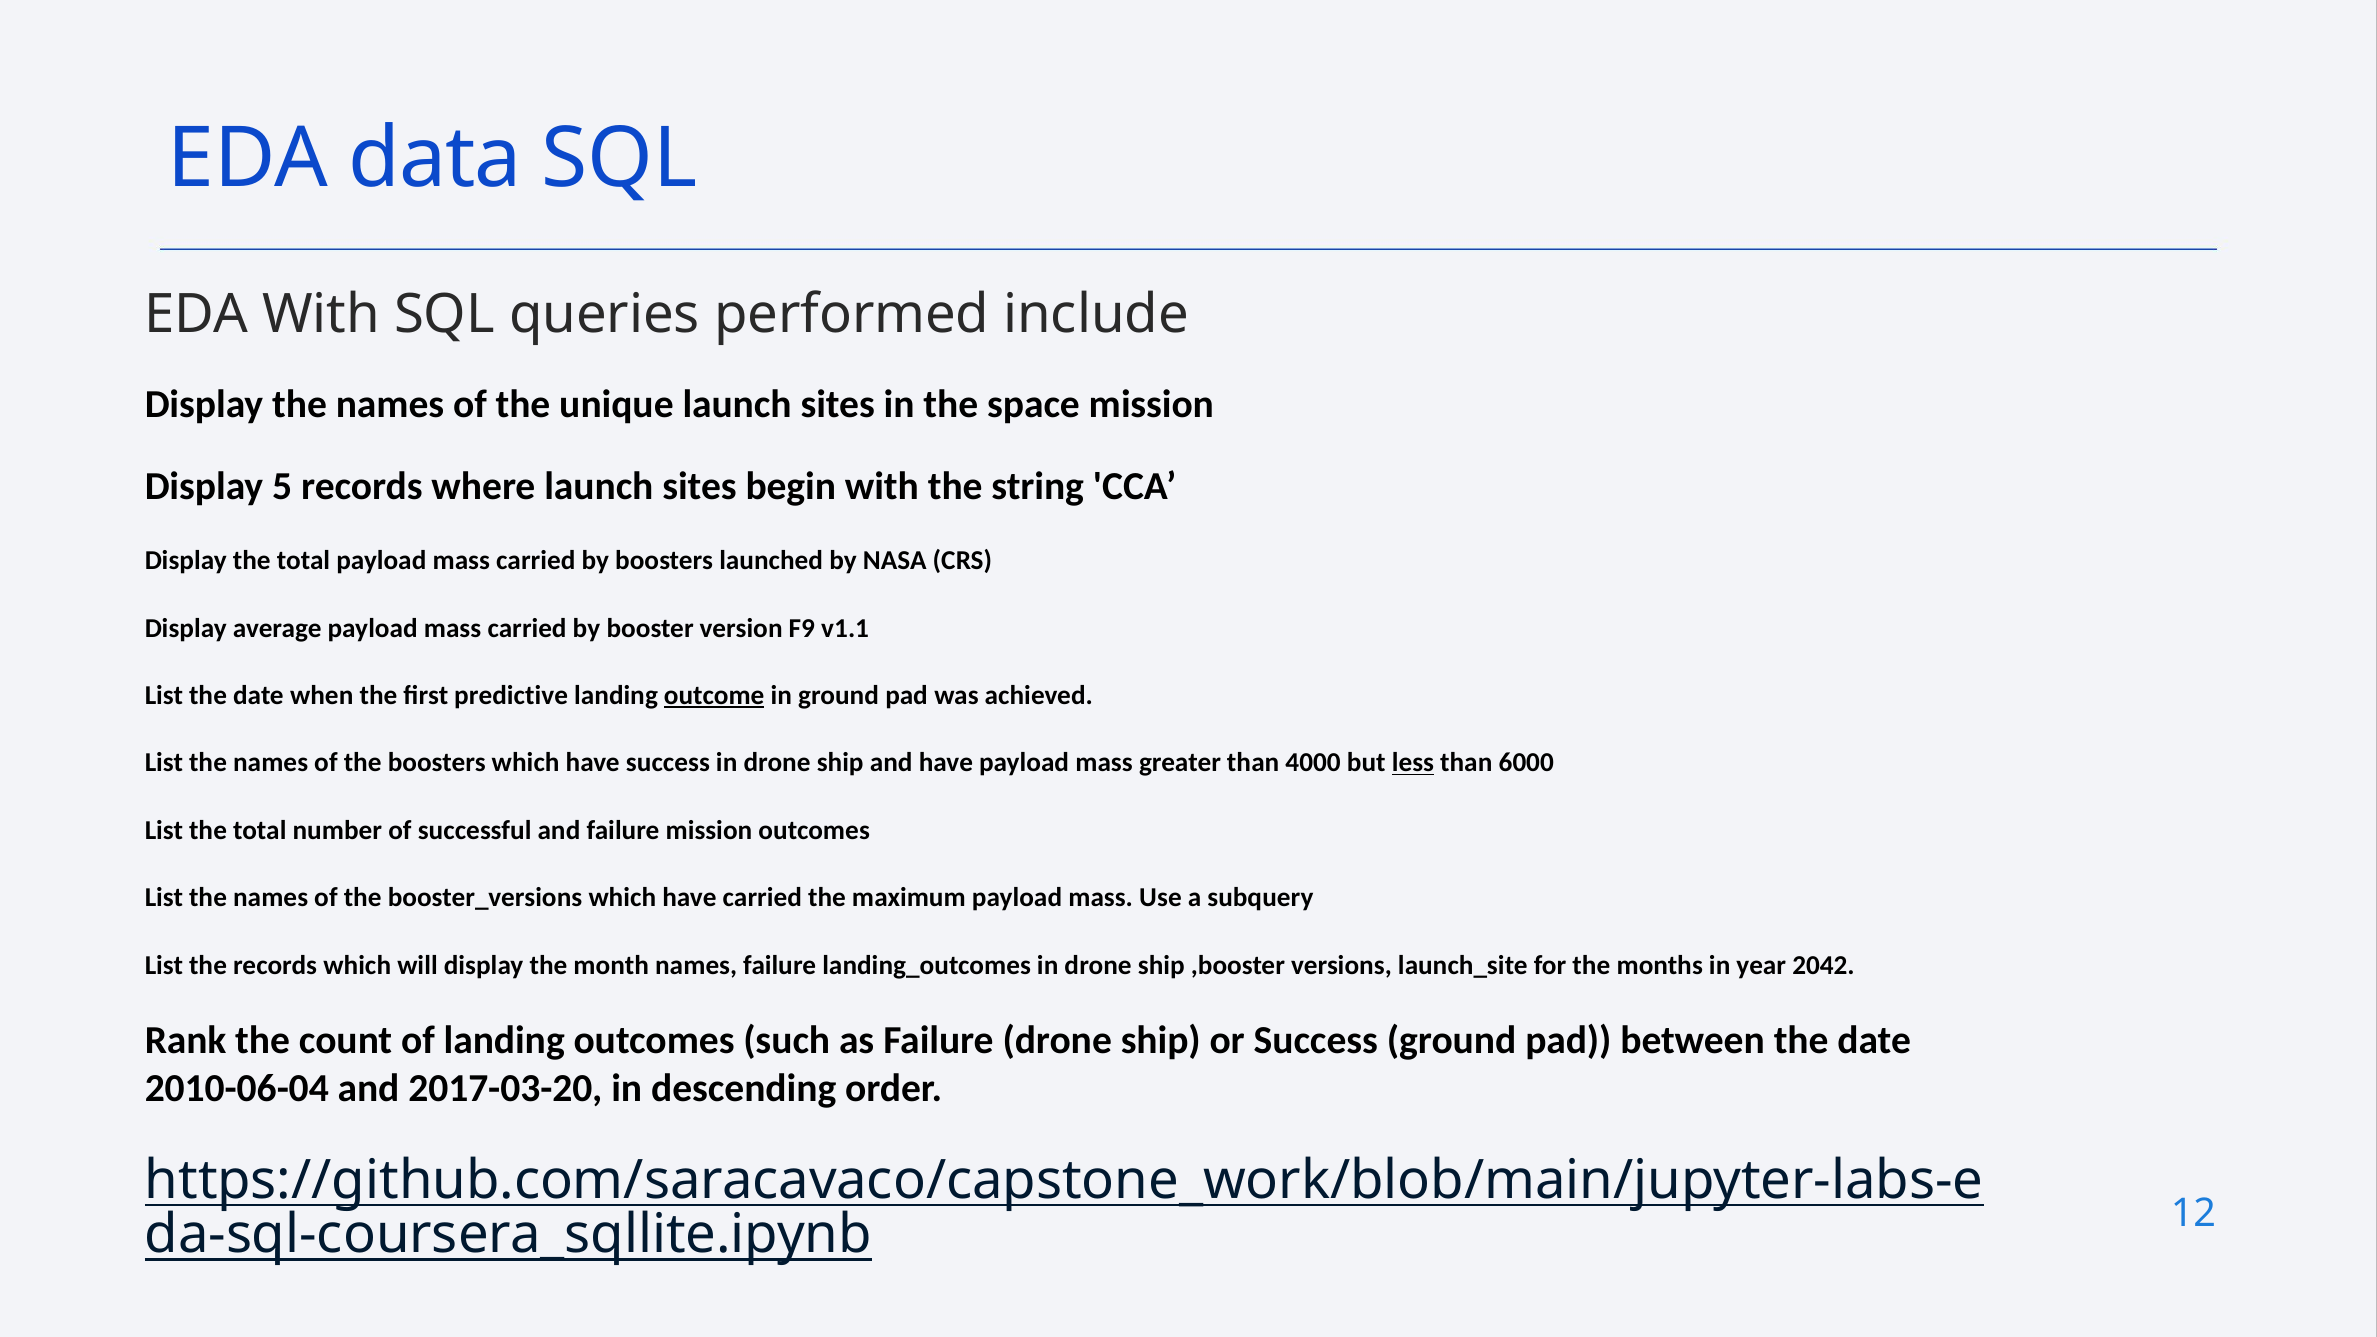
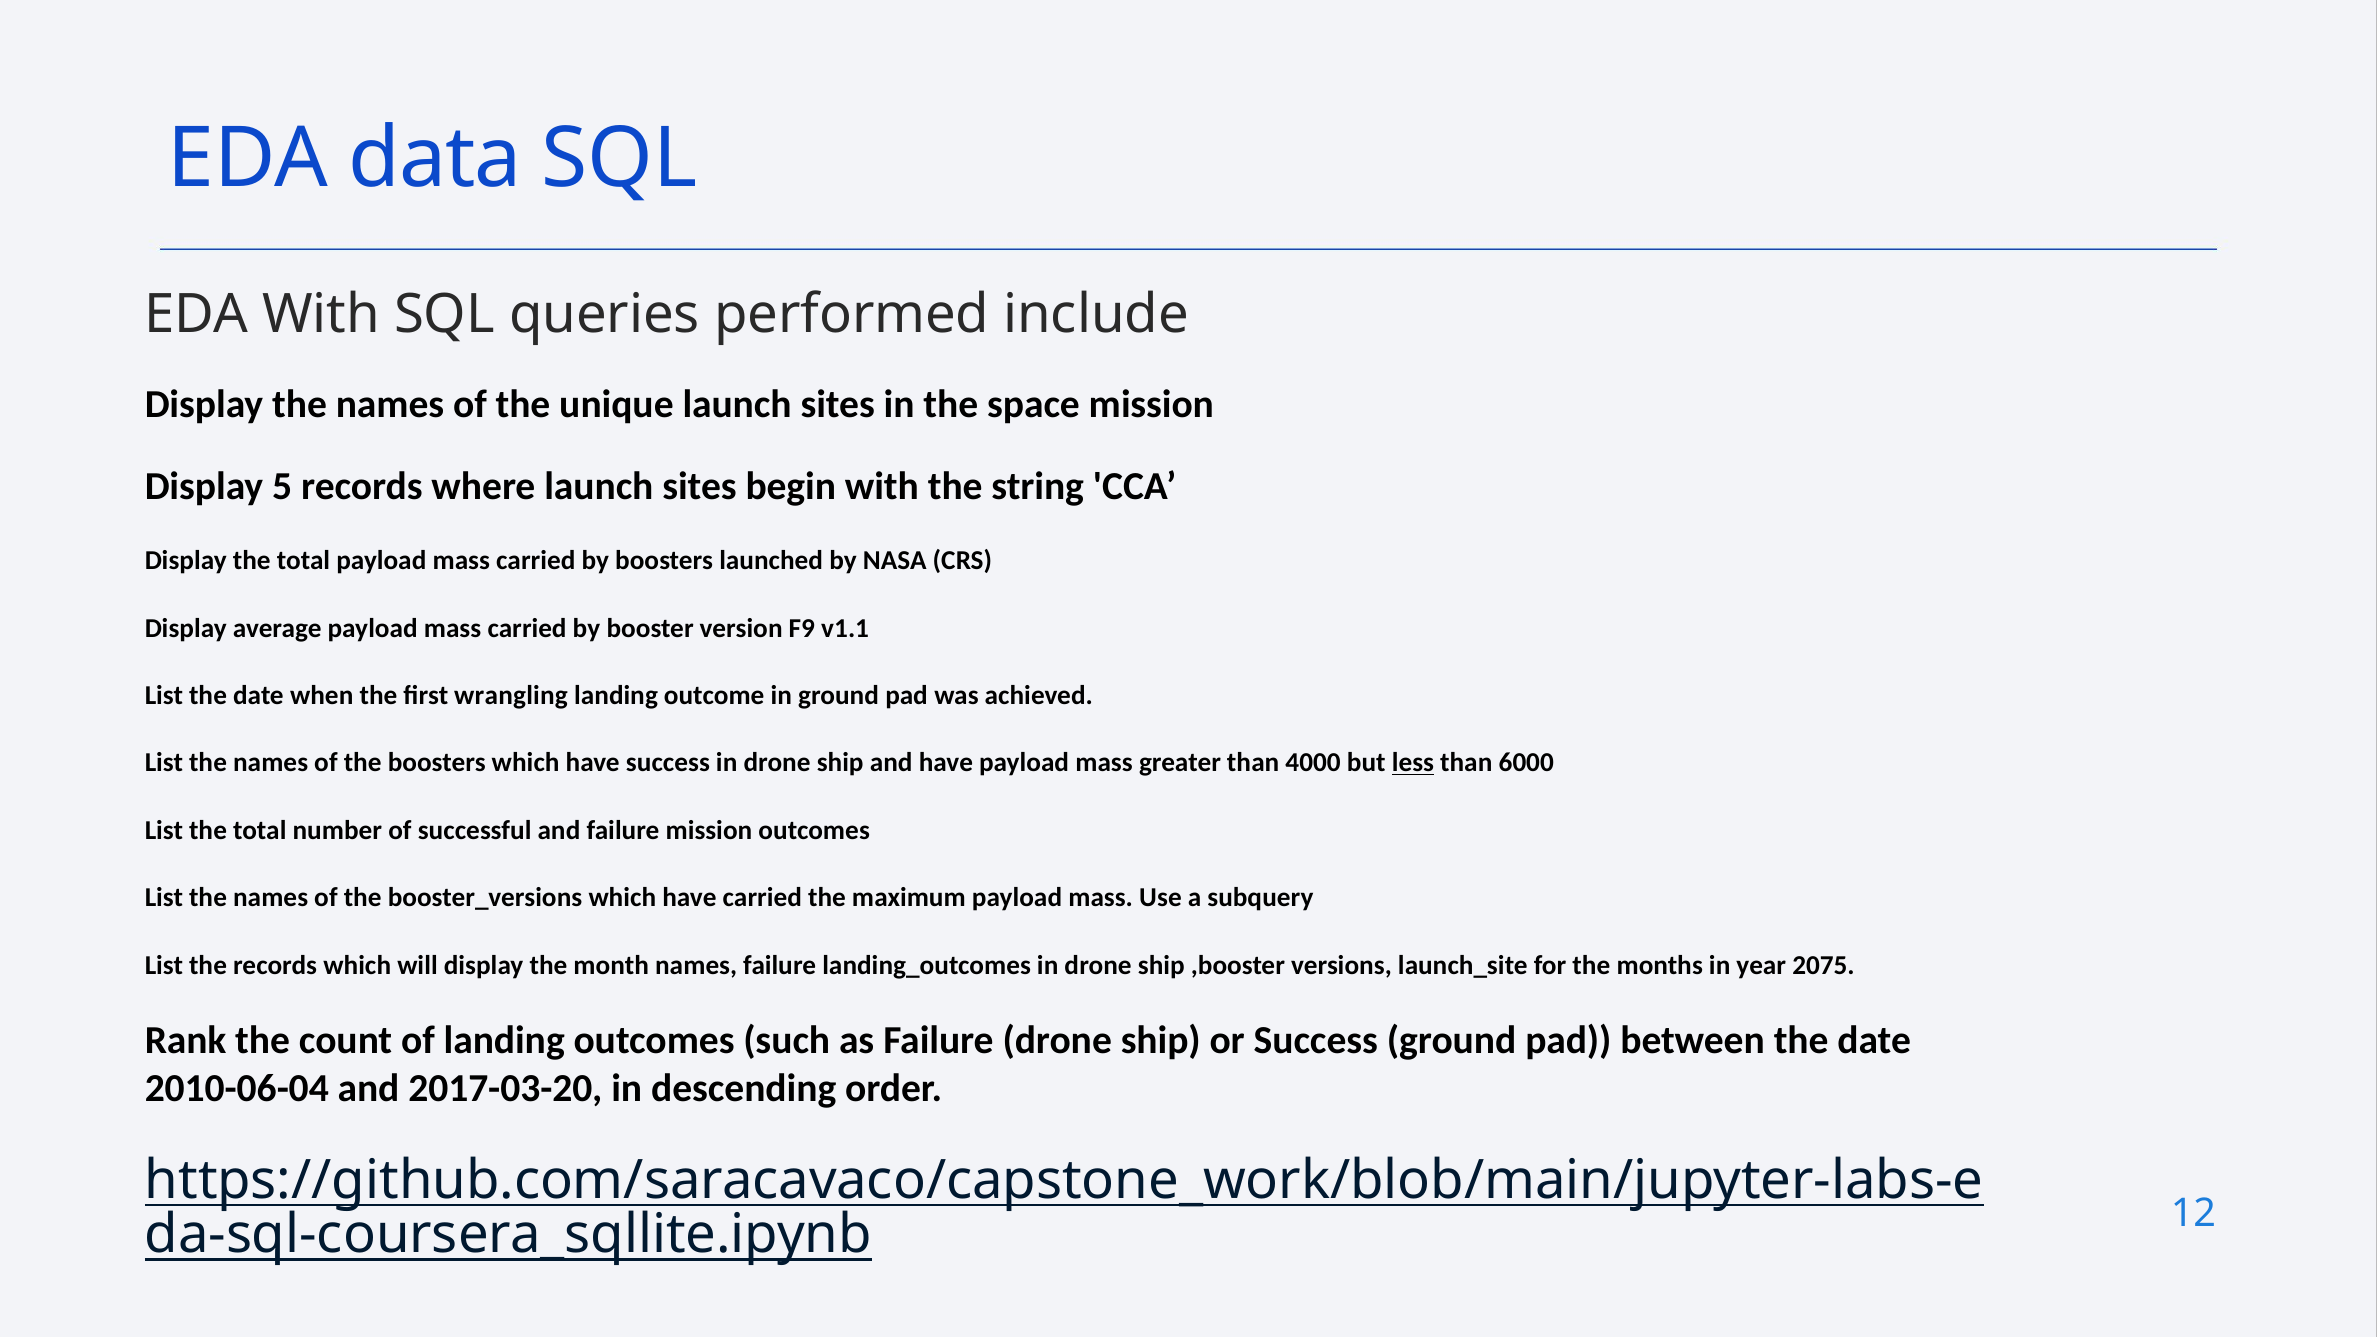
predictive: predictive -> wrangling
outcome underline: present -> none
2042: 2042 -> 2075
